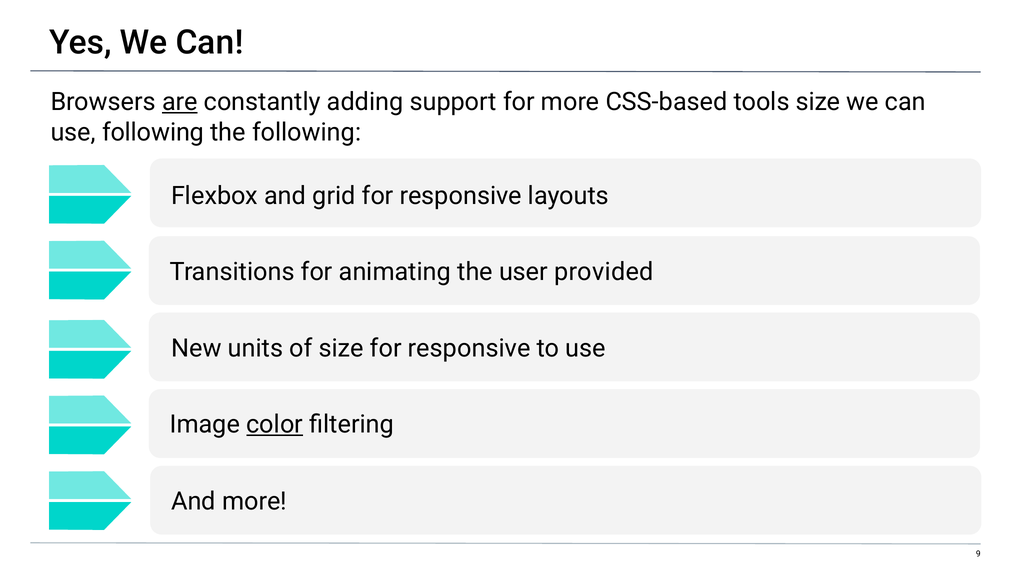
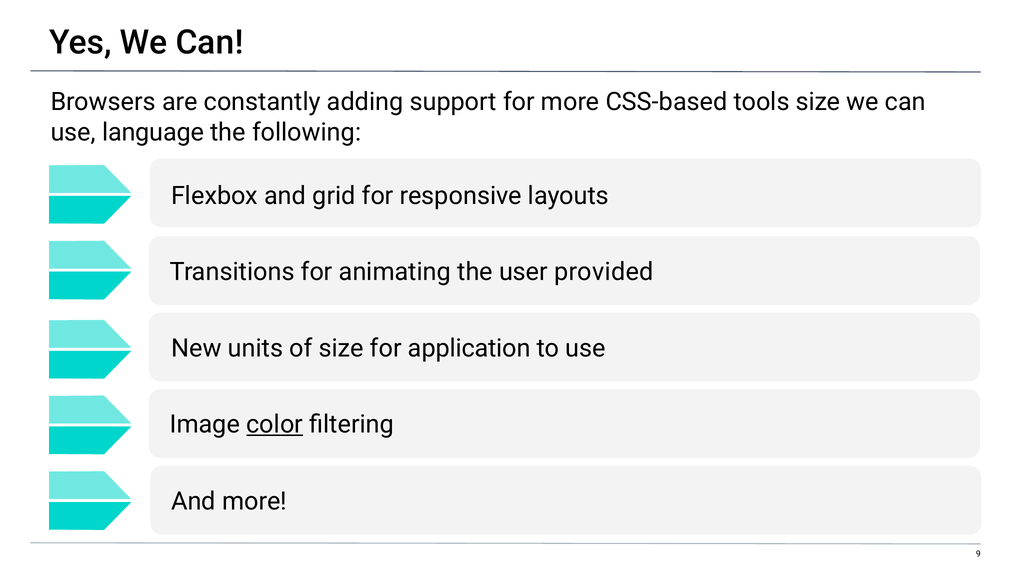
are underline: present -> none
use following: following -> language
size for responsive: responsive -> application
